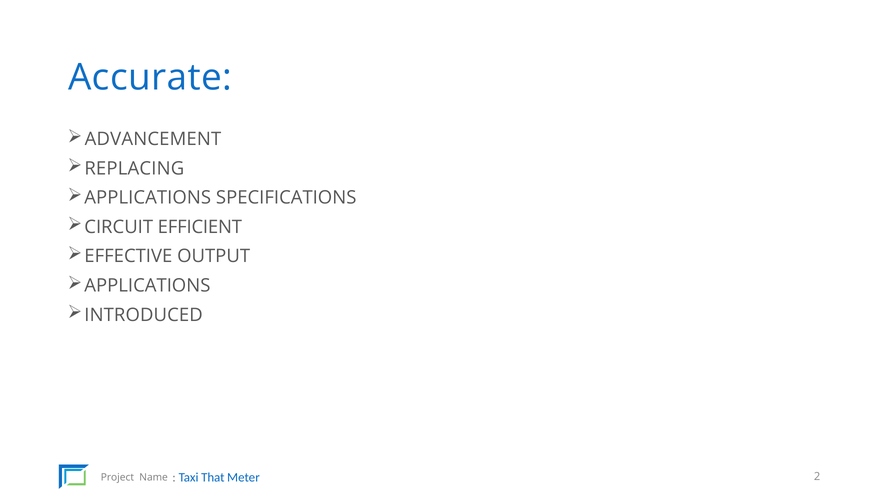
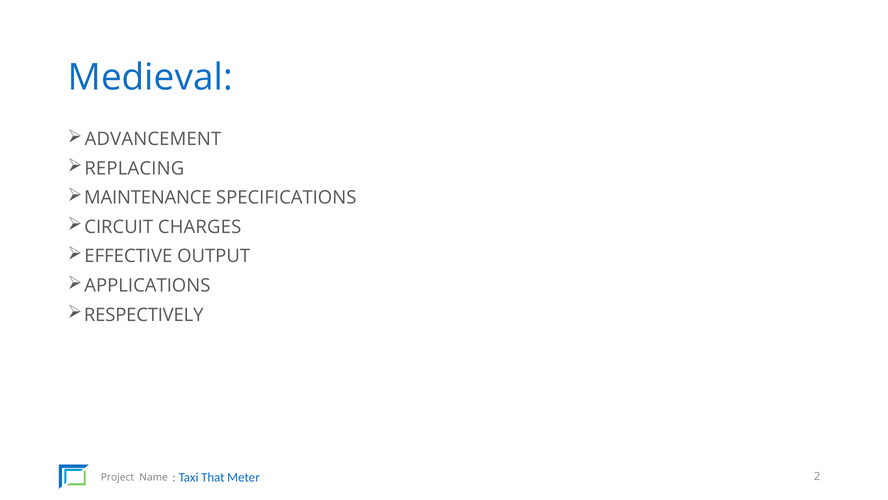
Accurate: Accurate -> Medieval
APPLICATIONS at (148, 198): APPLICATIONS -> MAINTENANCE
EFFICIENT: EFFICIENT -> CHARGES
INTRODUCED: INTRODUCED -> RESPECTIVELY
